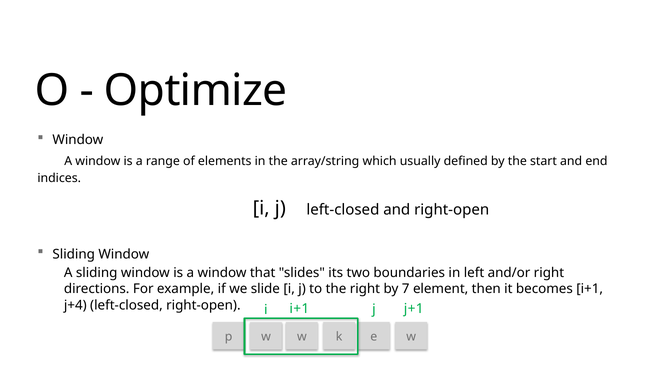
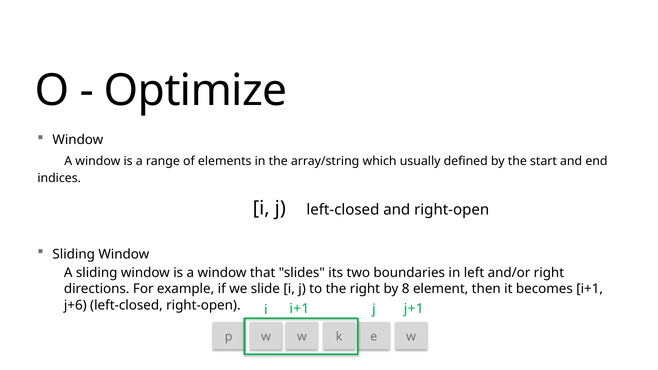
7: 7 -> 8
j+4: j+4 -> j+6
